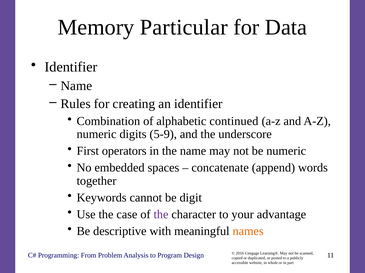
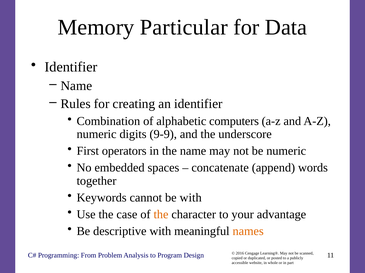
continued: continued -> computers
5-9: 5-9 -> 9-9
be digit: digit -> with
the at (161, 215) colour: purple -> orange
